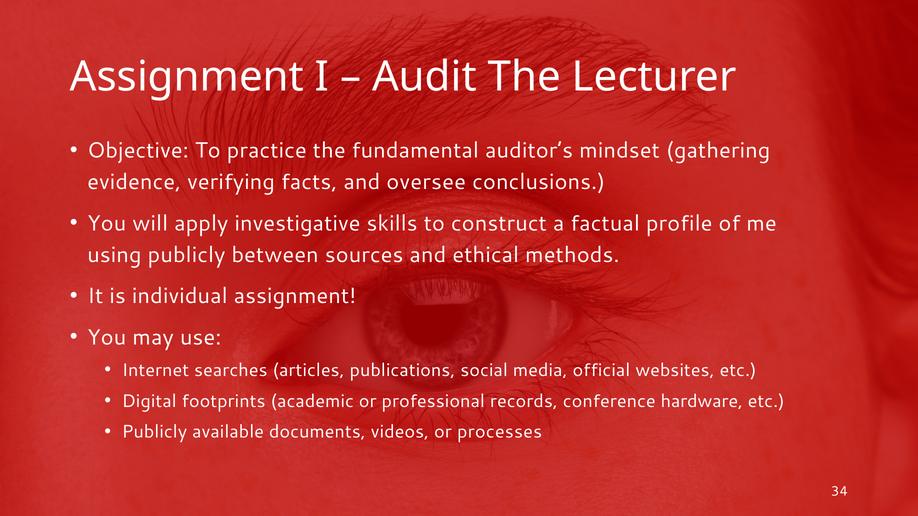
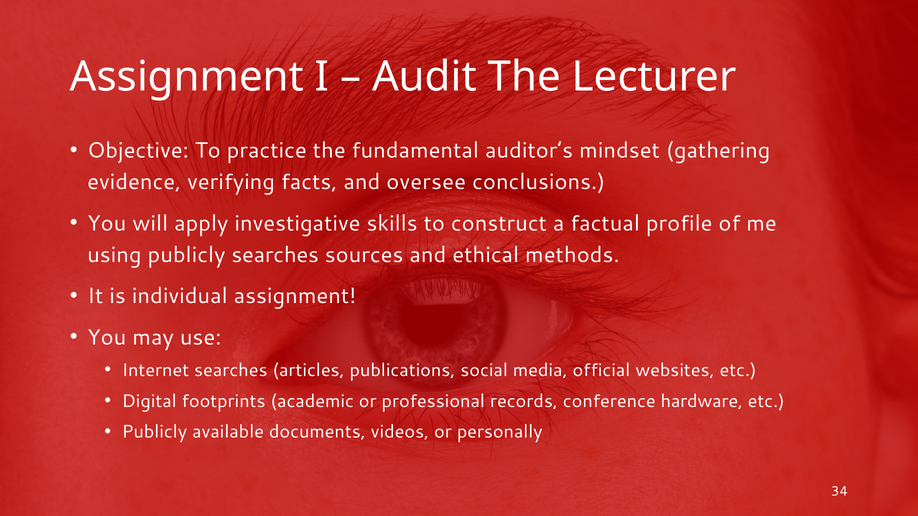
publicly between: between -> searches
processes: processes -> personally
